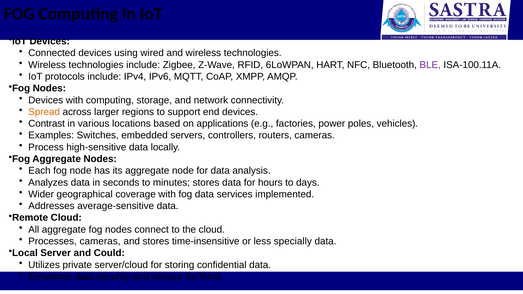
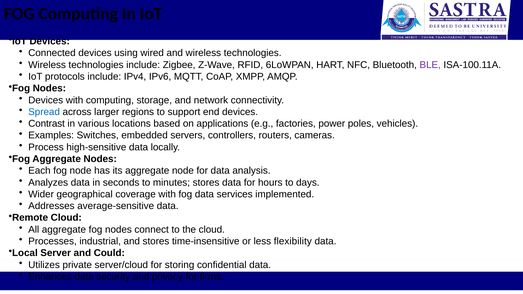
Spread colour: orange -> blue
Processes cameras: cameras -> industrial
specially: specially -> flexibility
